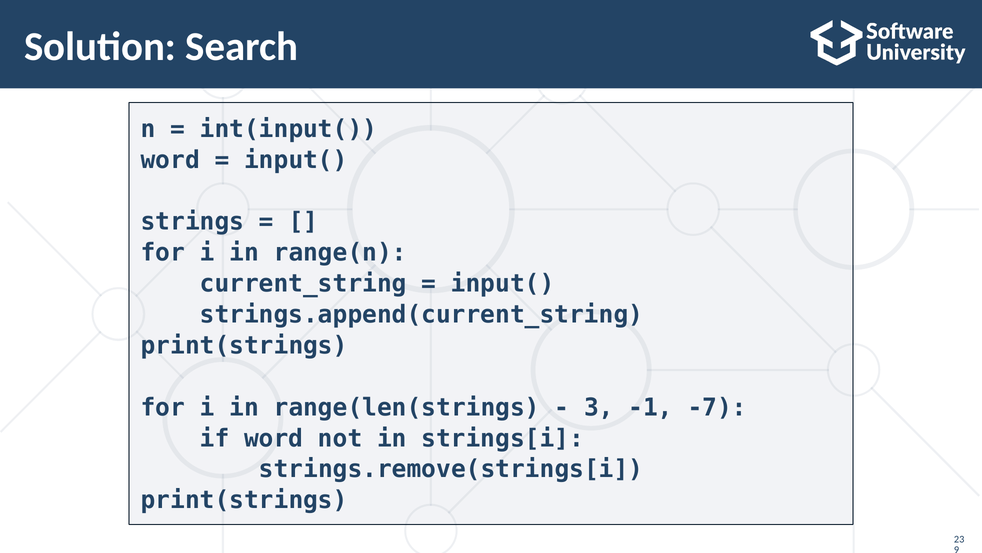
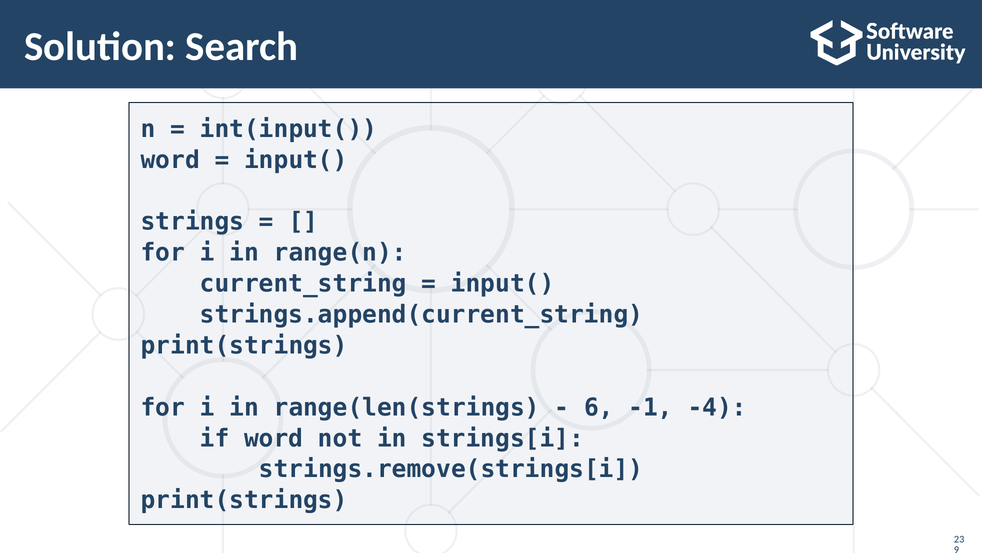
3: 3 -> 6
-7: -7 -> -4
